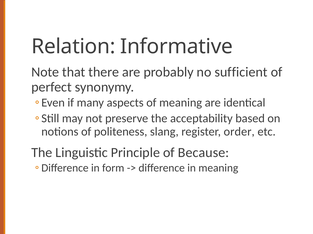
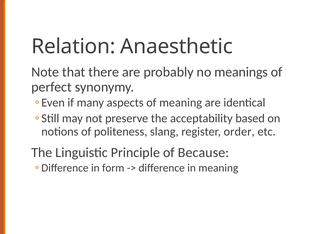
Informative: Informative -> Anaesthetic
sufficient: sufficient -> meanings
